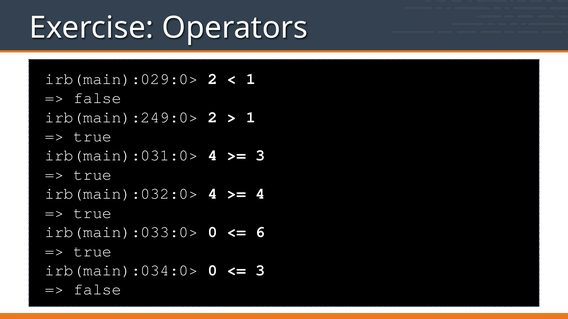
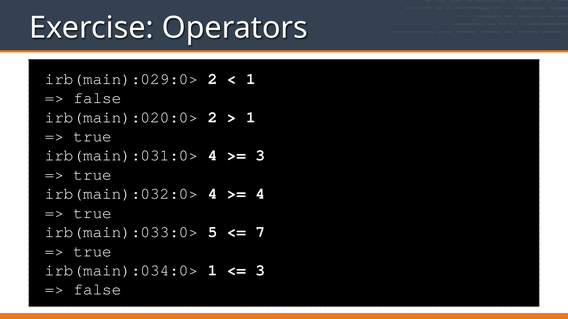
irb(main):249:0>: irb(main):249:0> -> irb(main):020:0>
irb(main):033:0> 0: 0 -> 5
6: 6 -> 7
irb(main):034:0> 0: 0 -> 1
